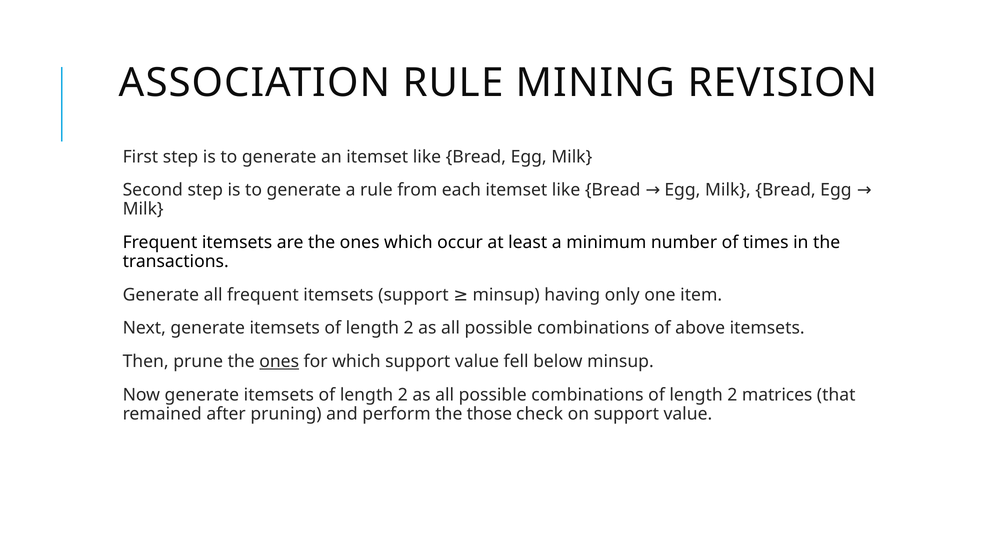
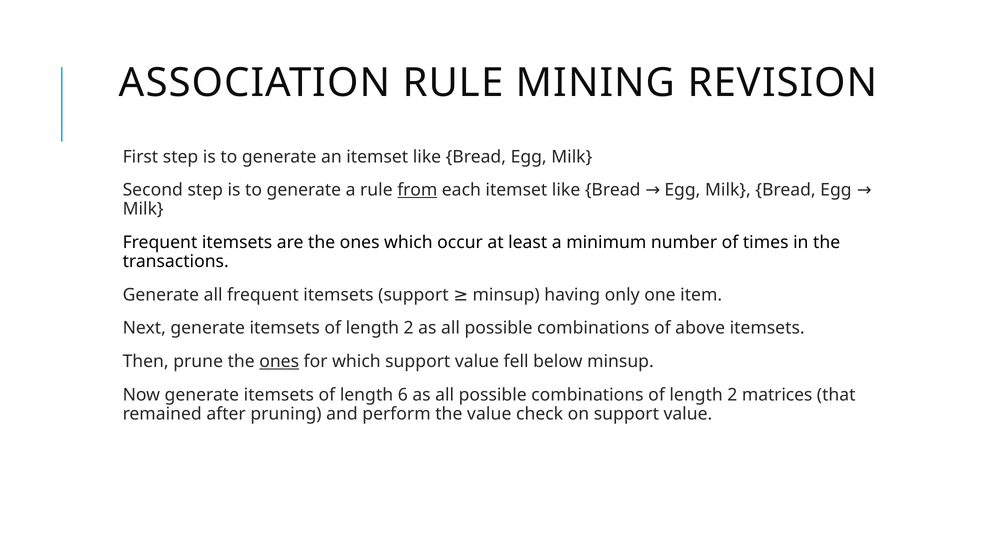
from underline: none -> present
2 at (403, 395): 2 -> 6
the those: those -> value
